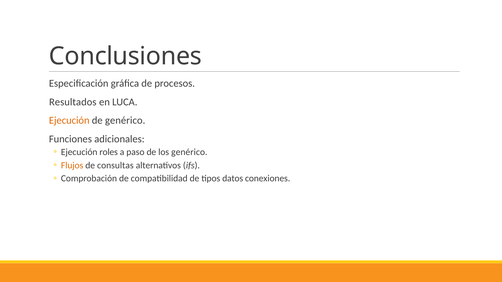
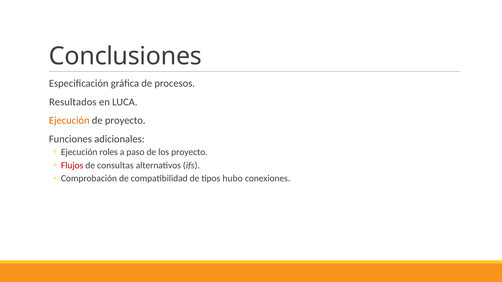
de genérico: genérico -> proyecto
los genérico: genérico -> proyecto
Flujos colour: orange -> red
datos: datos -> hubo
